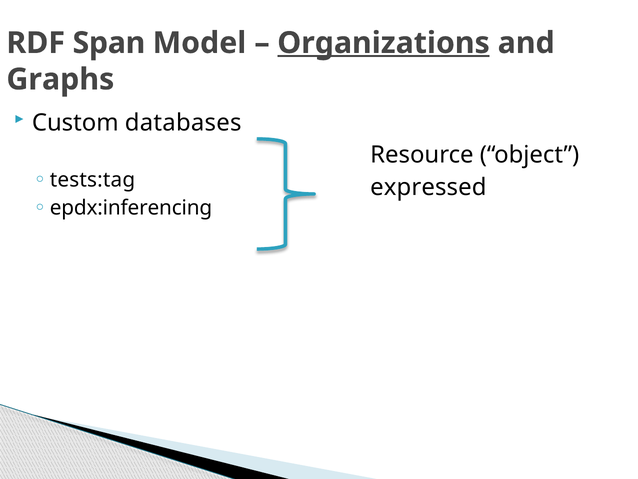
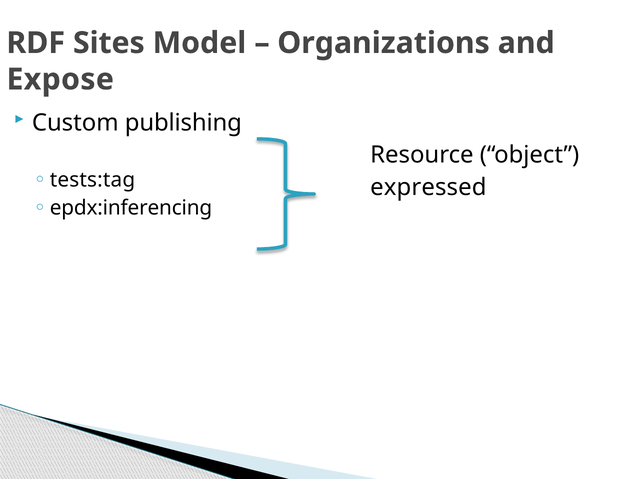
Span: Span -> Sites
Organizations underline: present -> none
Graphs: Graphs -> Expose
databases: databases -> publishing
